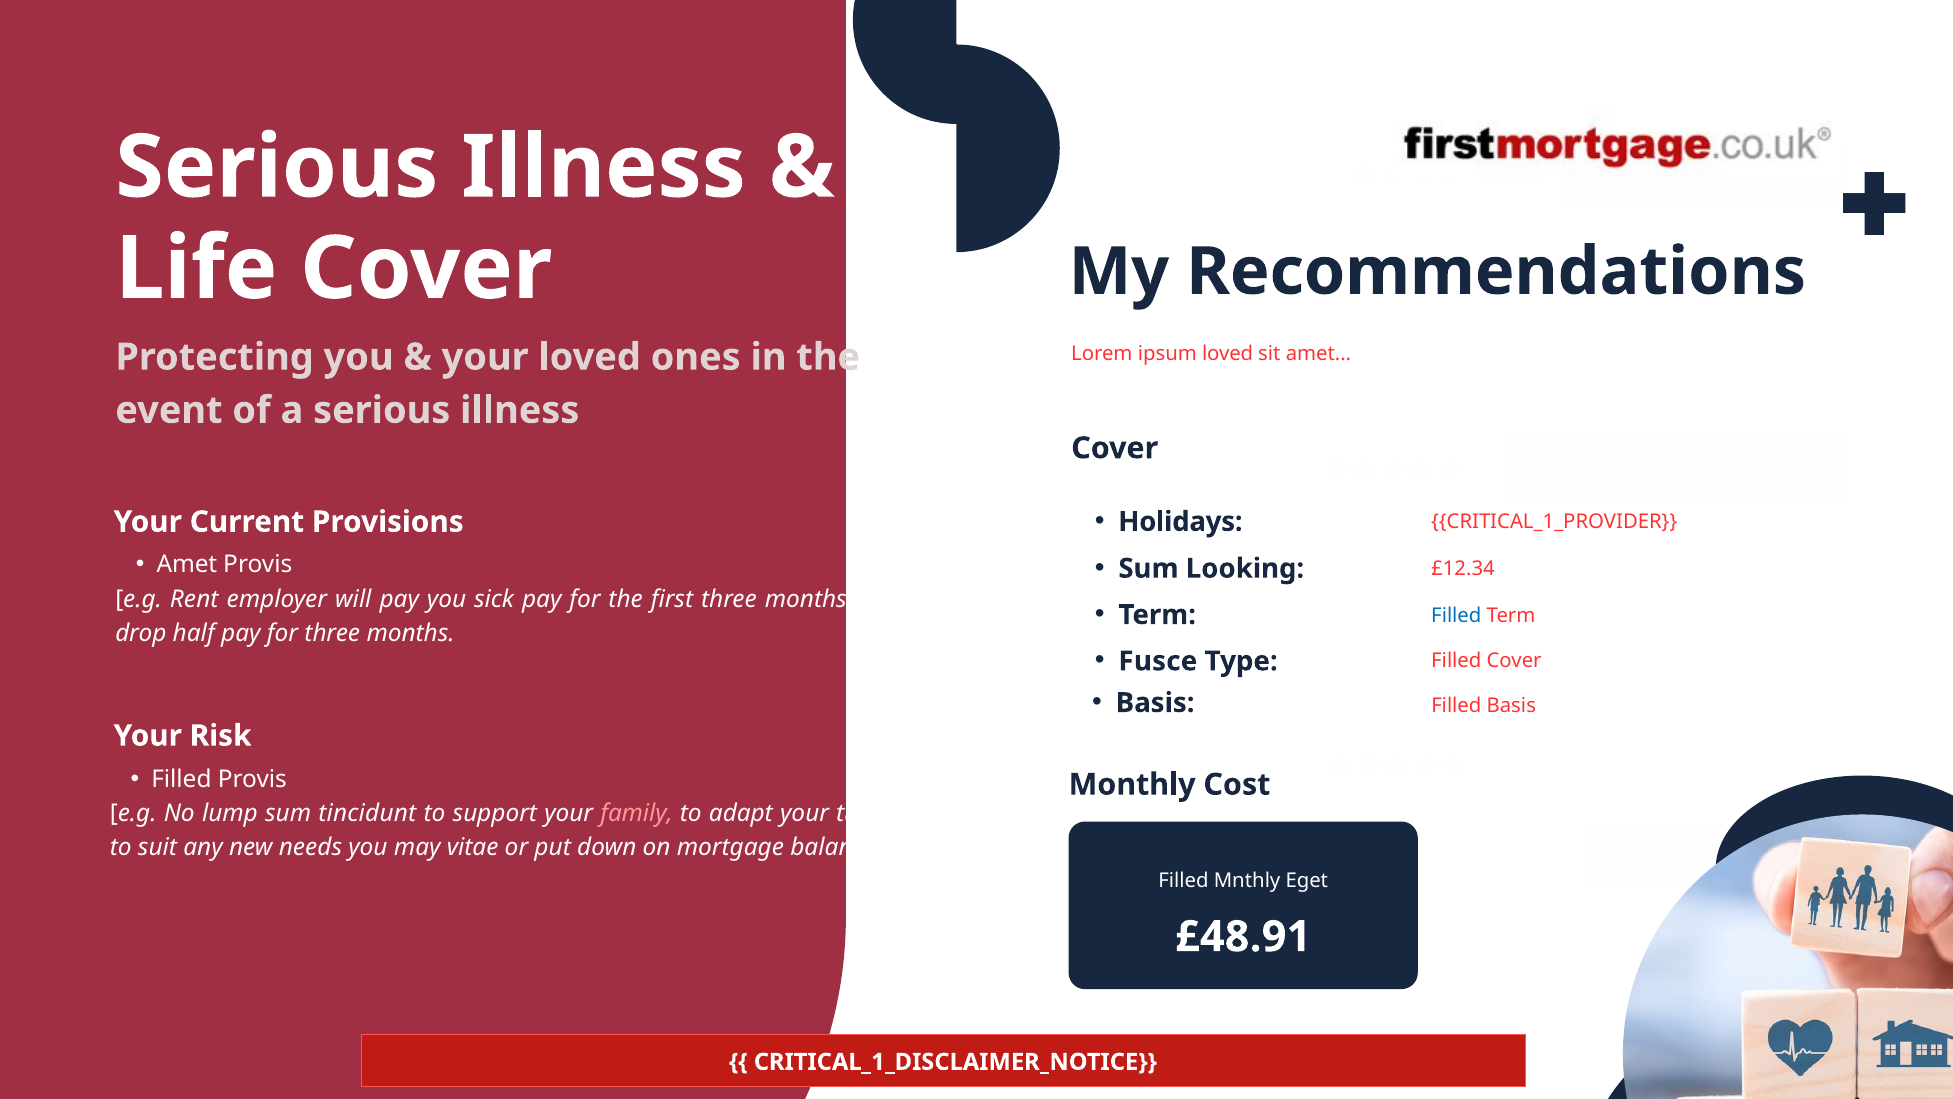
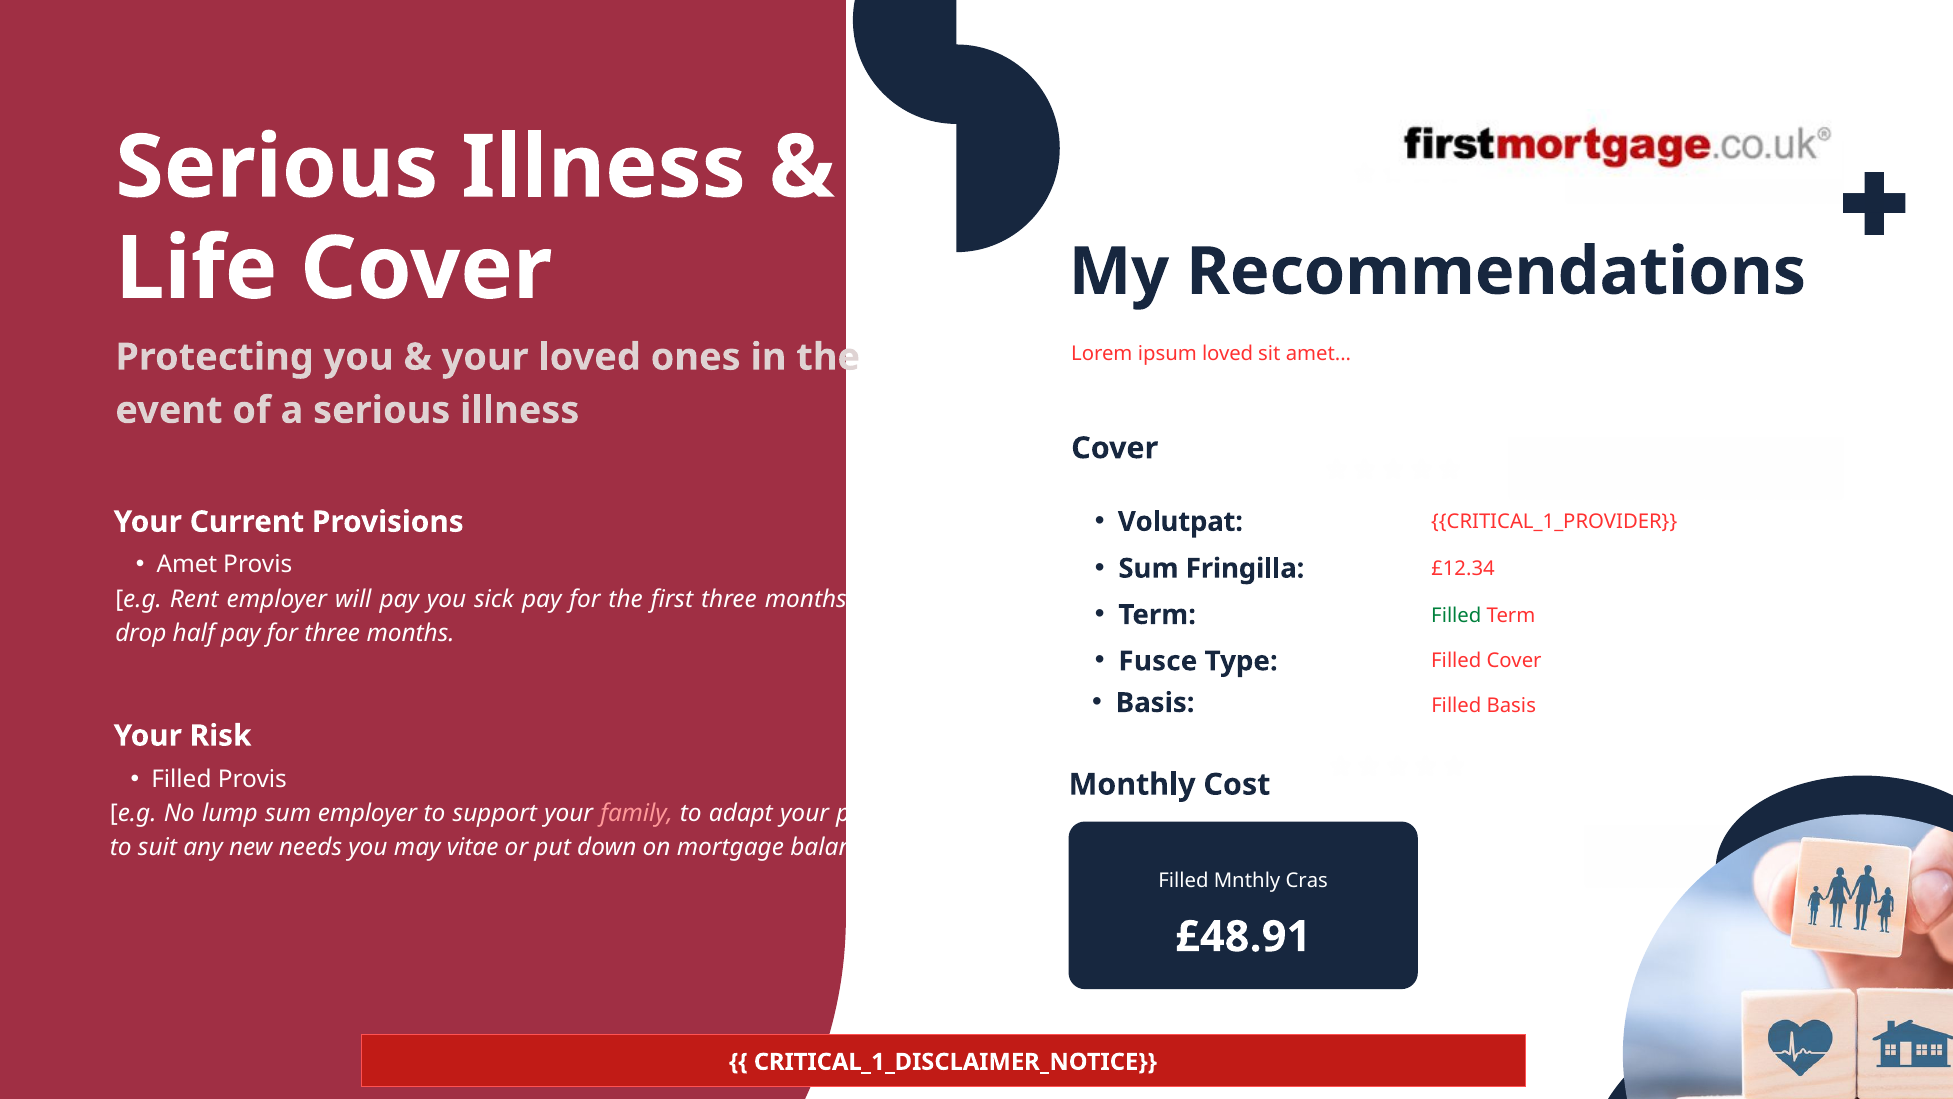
Holidays: Holidays -> Volutpat
Looking: Looking -> Fringilla
Filled at (1456, 615) colour: blue -> green
sum tincidunt: tincidunt -> employer
turpis: turpis -> purus
Eget: Eget -> Cras
